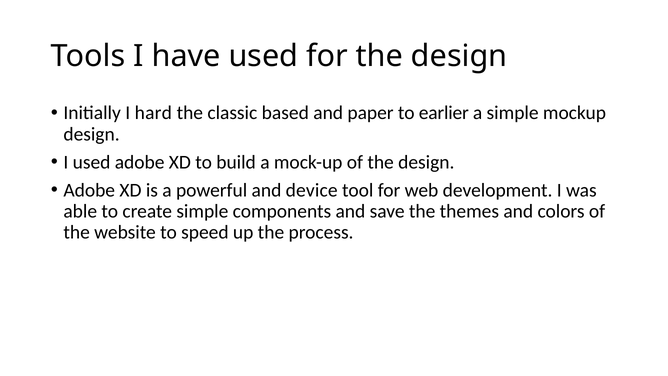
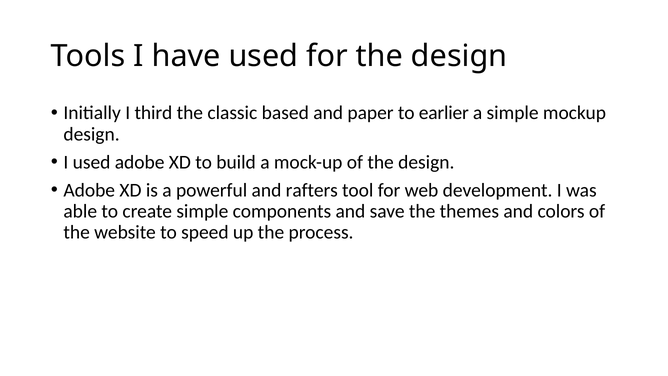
hard: hard -> third
device: device -> rafters
